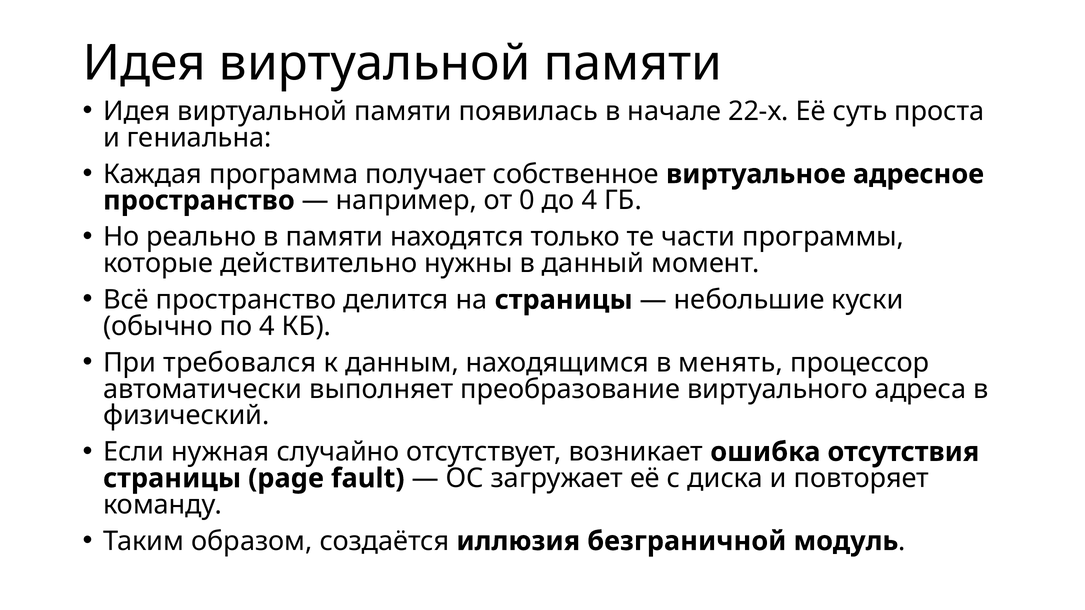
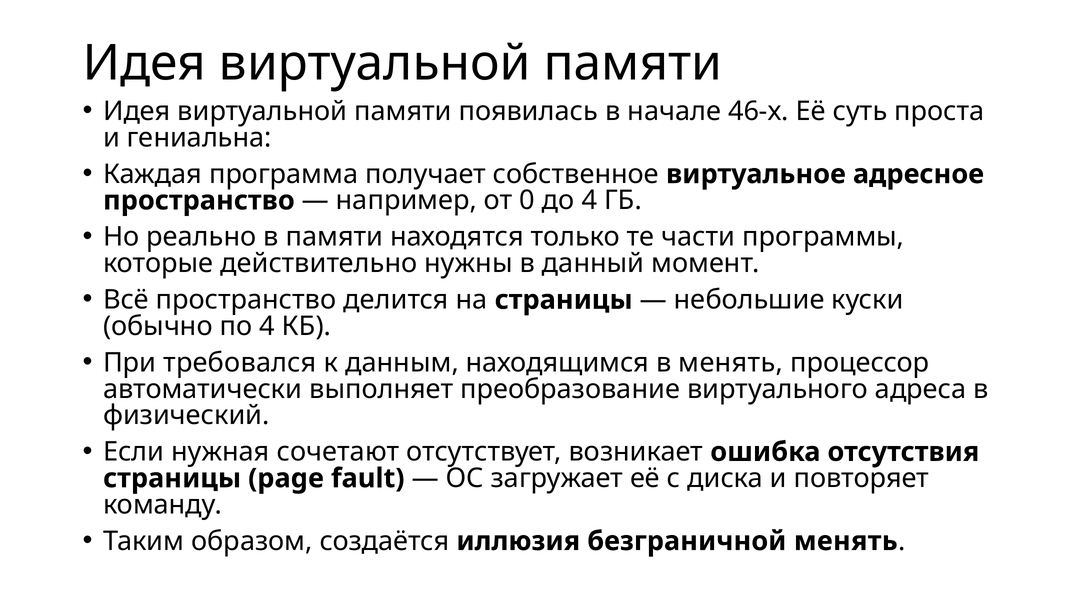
22-х: 22-х -> 46-х
случайно: случайно -> сочетают
безграничной модуль: модуль -> менять
